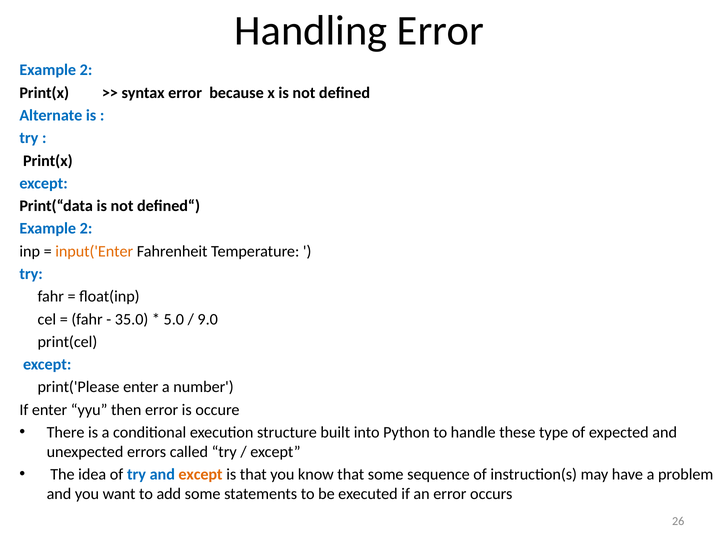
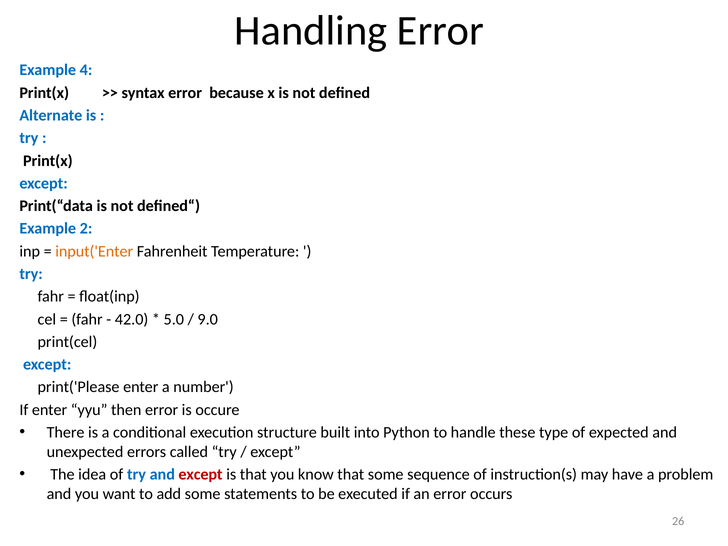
2 at (86, 70): 2 -> 4
35.0: 35.0 -> 42.0
except at (201, 474) colour: orange -> red
